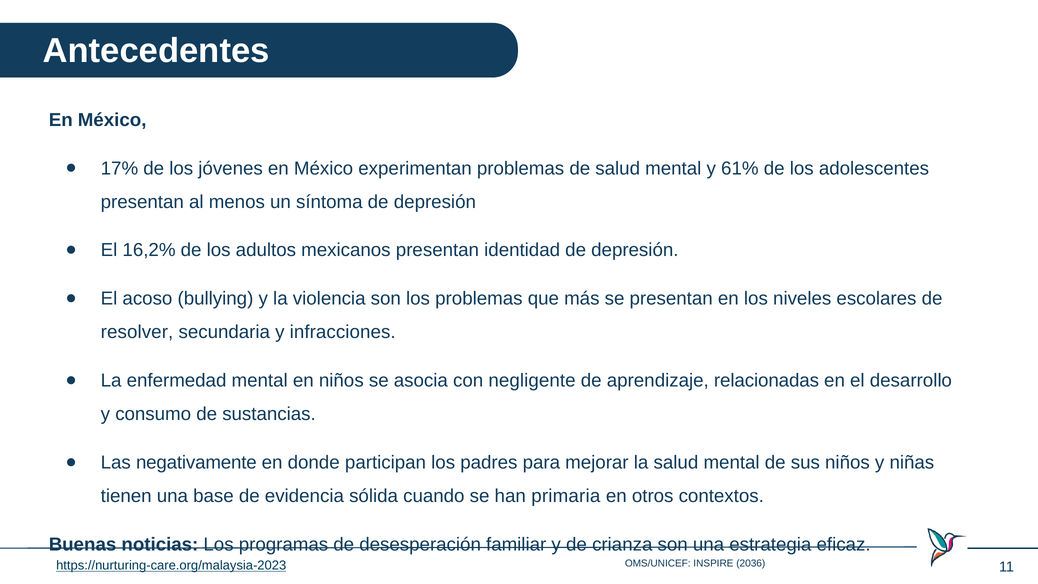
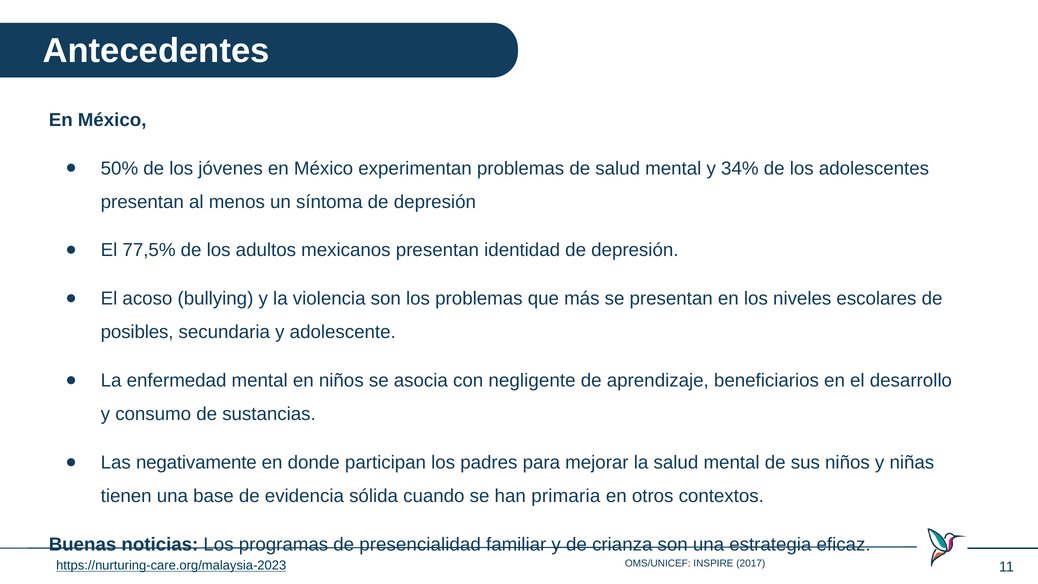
17%: 17% -> 50%
61%: 61% -> 34%
16,2%: 16,2% -> 77,5%
resolver: resolver -> posibles
infracciones: infracciones -> adolescente
relacionadas: relacionadas -> beneficiarios
desesperación: desesperación -> presencialidad
2036: 2036 -> 2017
